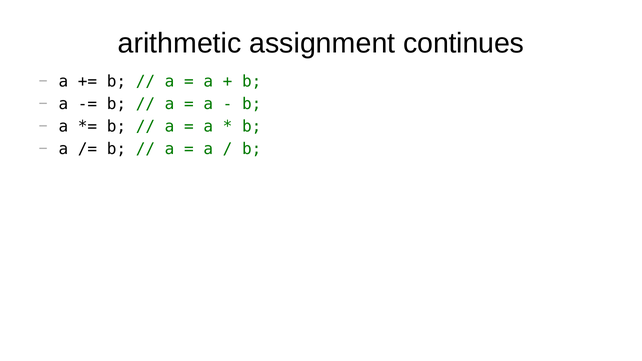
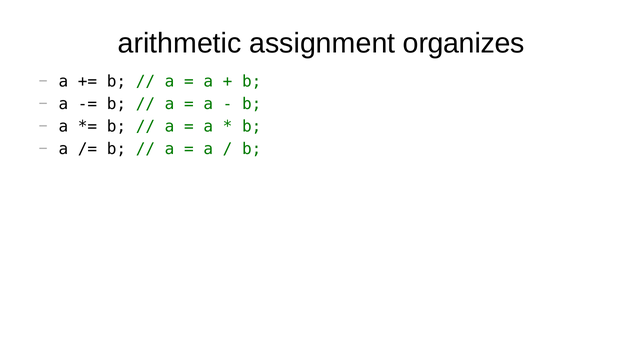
continues: continues -> organizes
